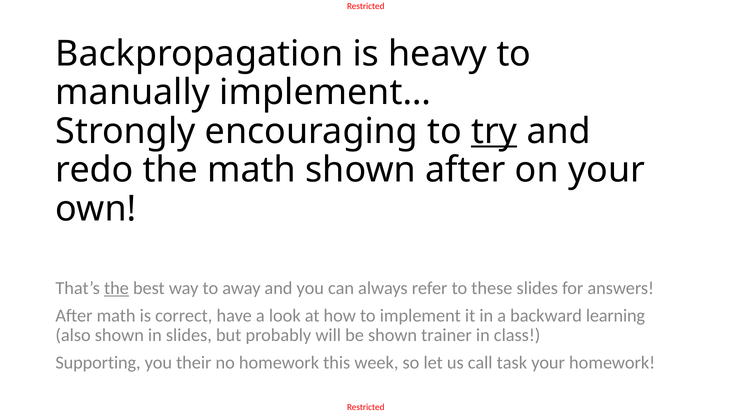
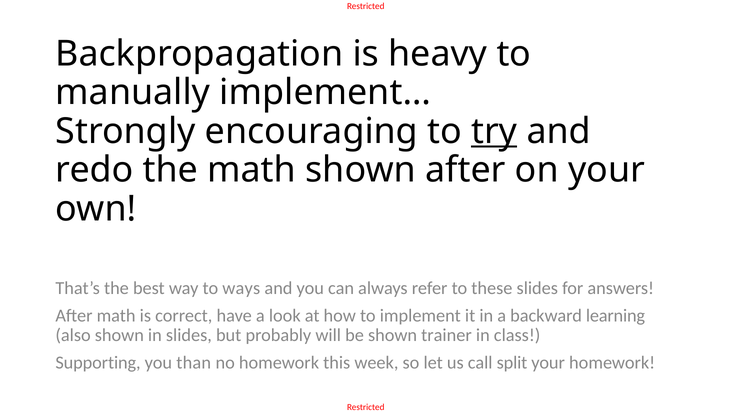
the at (116, 288) underline: present -> none
away: away -> ways
their: their -> than
task: task -> split
